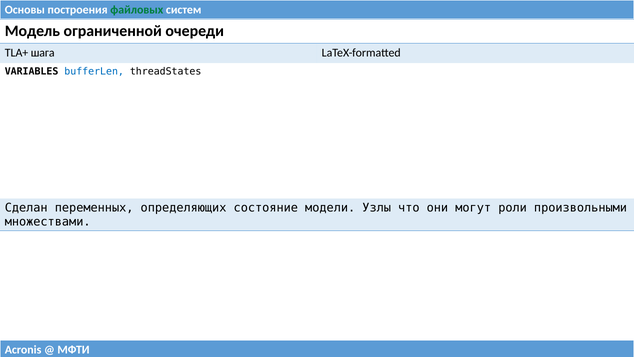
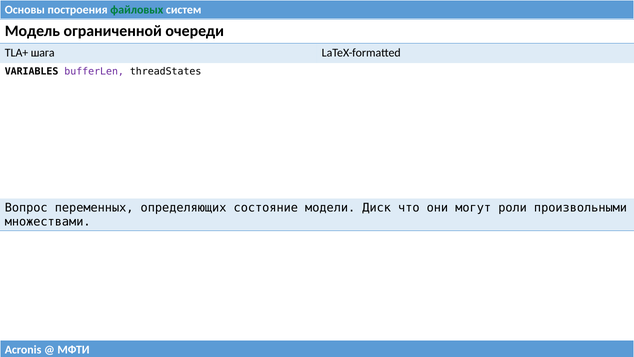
bufferLen colour: blue -> purple
Сделан: Сделан -> Вопрос
Узлы: Узлы -> Диск
